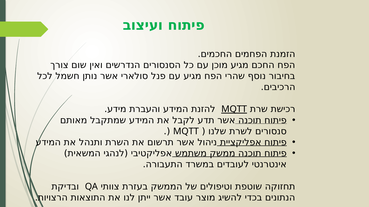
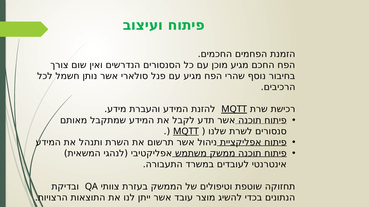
MQTT at (186, 132) underline: none -> present
